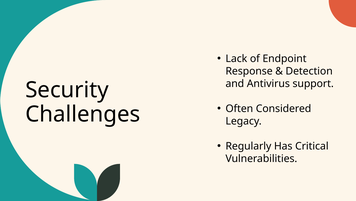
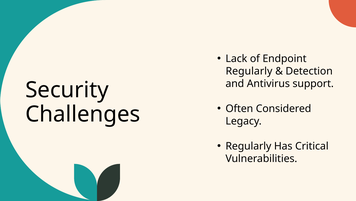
Response at (249, 71): Response -> Regularly
